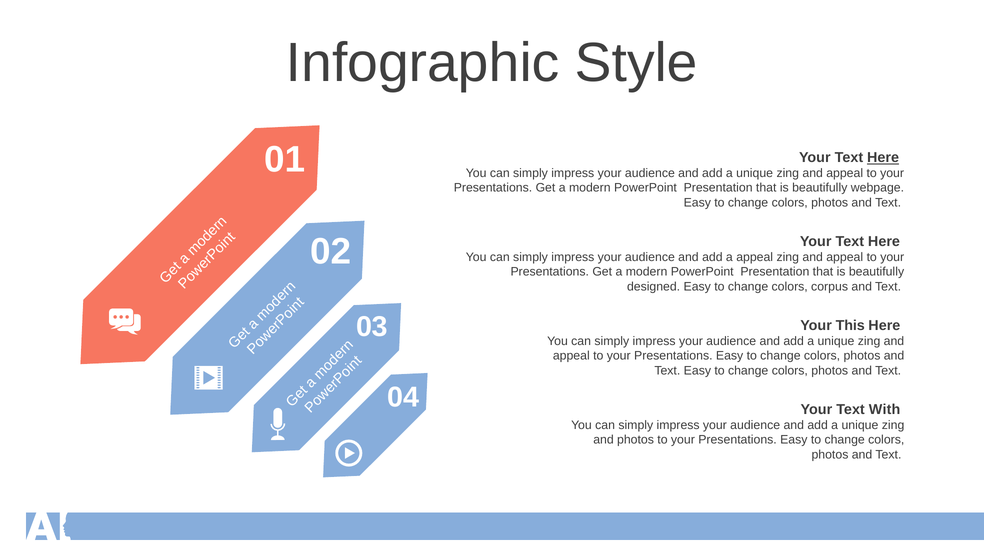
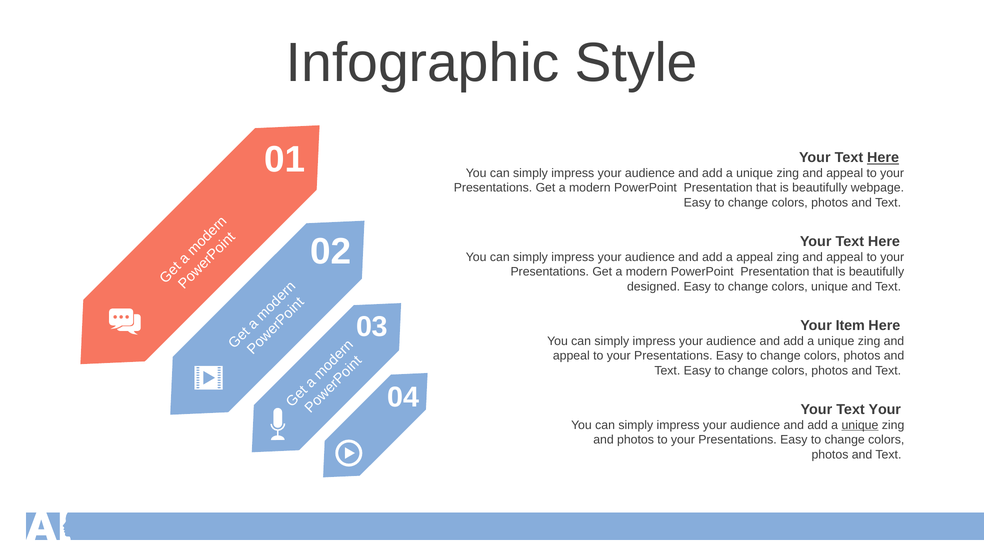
colors corpus: corpus -> unique
This: This -> Item
Your Text With: With -> Your
unique at (860, 425) underline: none -> present
